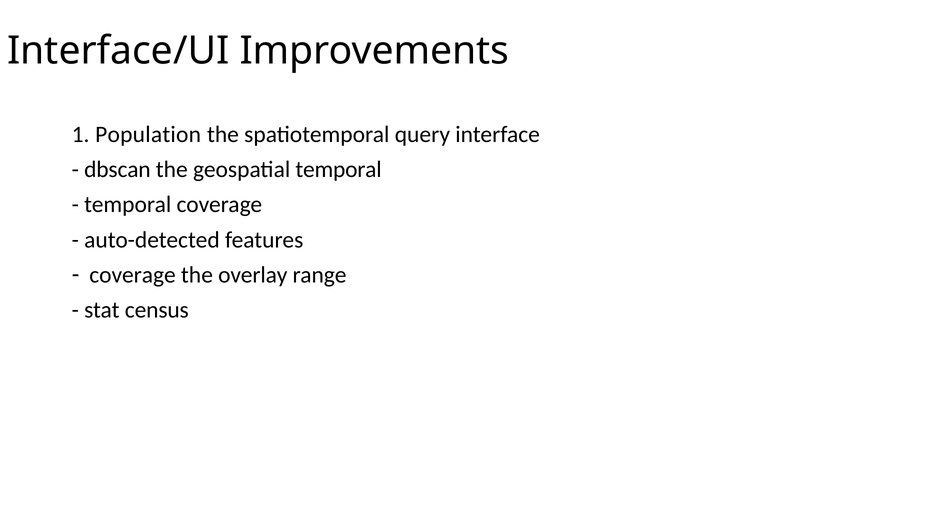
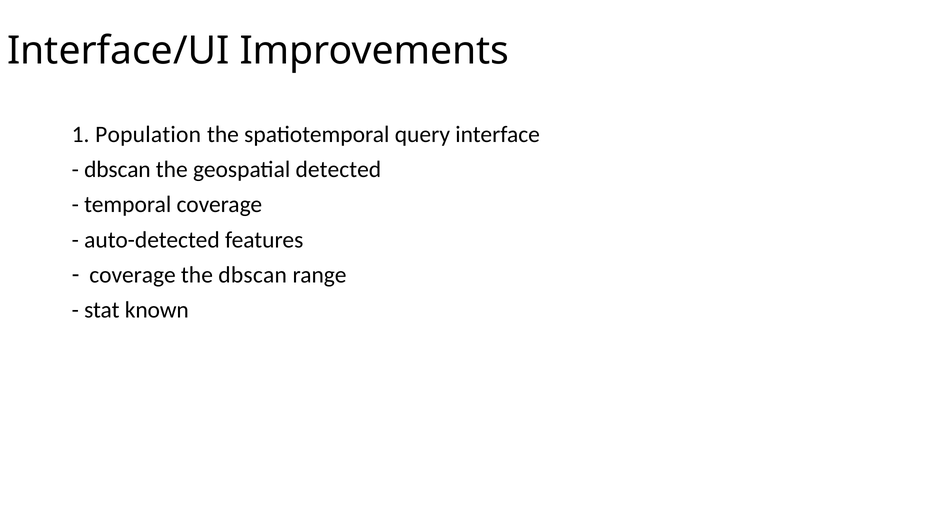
geospatial temporal: temporal -> detected
the overlay: overlay -> dbscan
census: census -> known
